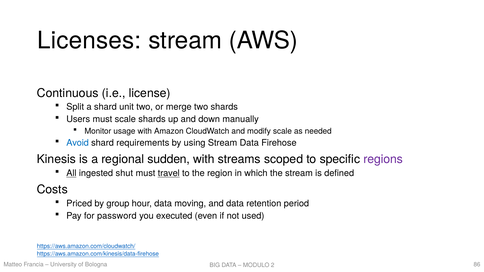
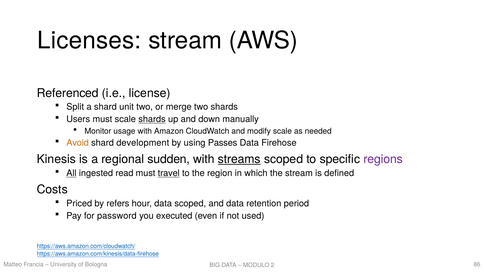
Continuous: Continuous -> Referenced
shards at (152, 119) underline: none -> present
Avoid colour: blue -> orange
requirements: requirements -> development
using Stream: Stream -> Passes
streams underline: none -> present
shut: shut -> read
group: group -> refers
data moving: moving -> scoped
